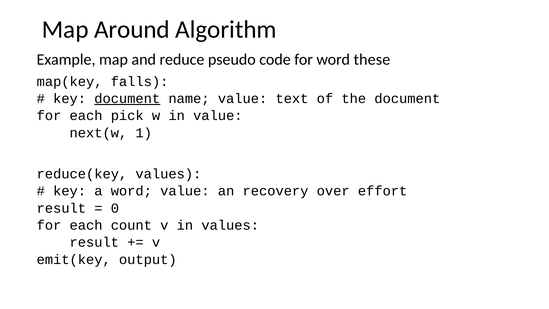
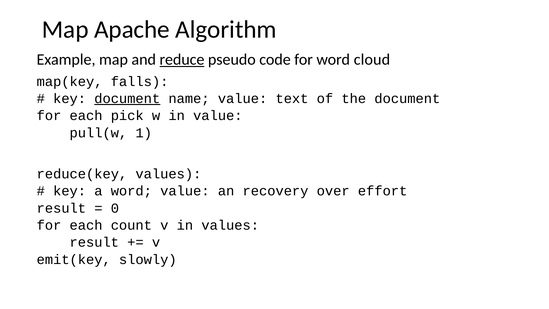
Around: Around -> Apache
reduce underline: none -> present
these: these -> cloud
next(w: next(w -> pull(w
output: output -> slowly
